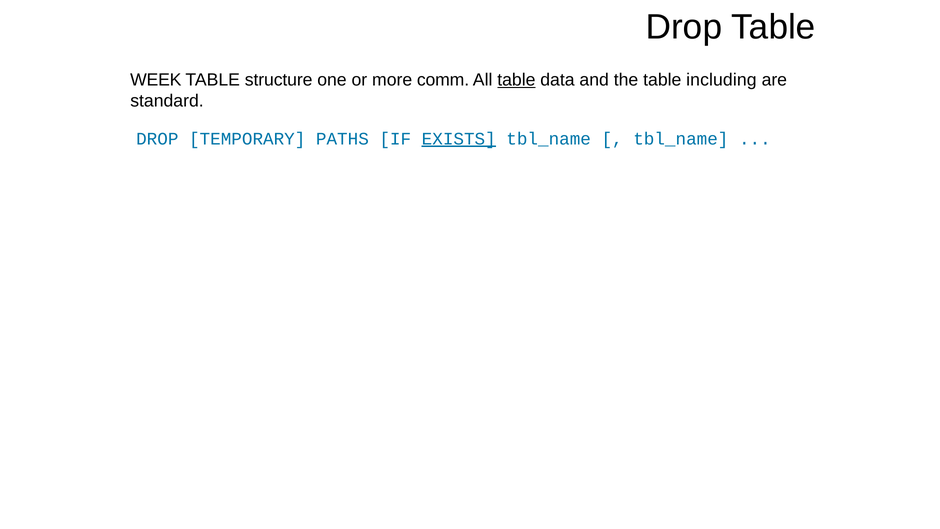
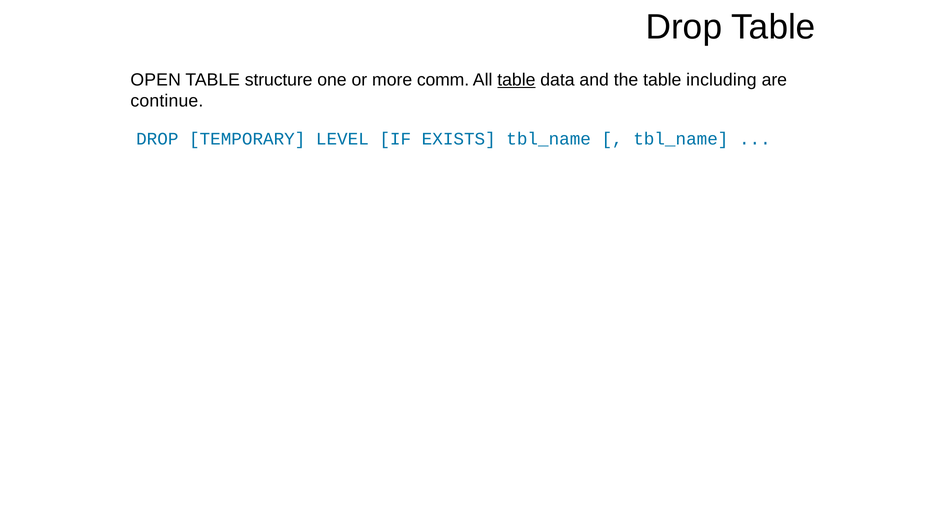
WEEK: WEEK -> OPEN
standard: standard -> continue
PATHS: PATHS -> LEVEL
EXISTS underline: present -> none
